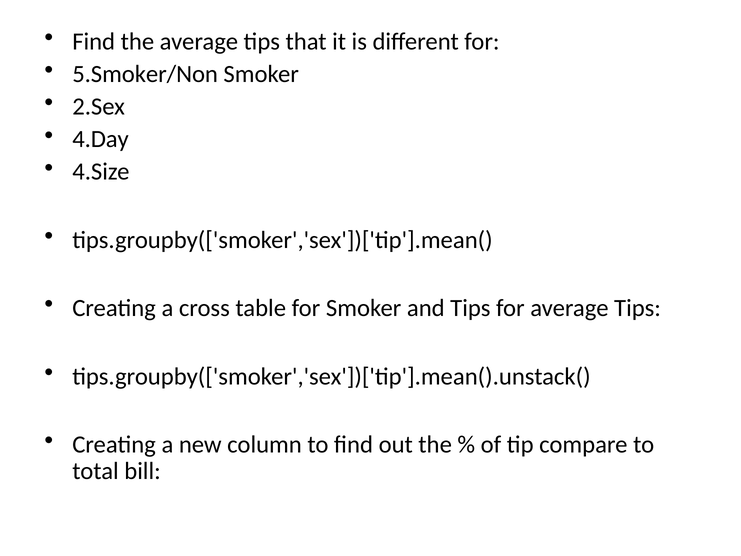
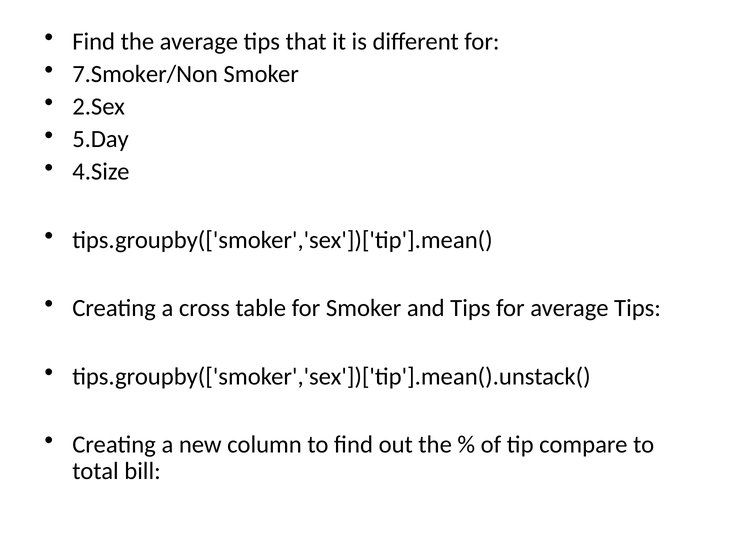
5.Smoker/Non: 5.Smoker/Non -> 7.Smoker/Non
4.Day: 4.Day -> 5.Day
